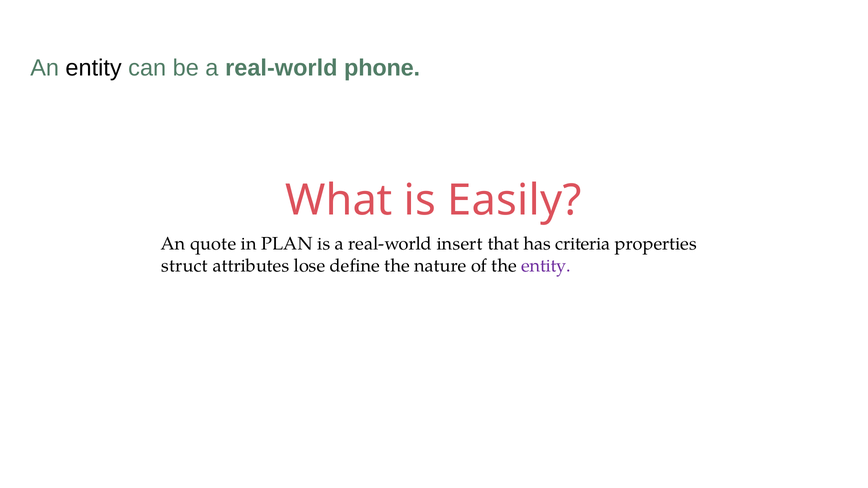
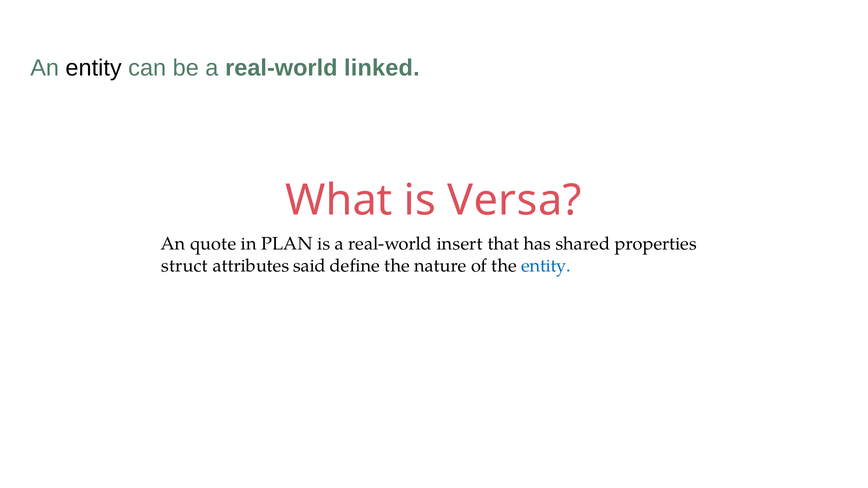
phone: phone -> linked
Easily: Easily -> Versa
criteria: criteria -> shared
lose: lose -> said
entity at (546, 266) colour: purple -> blue
